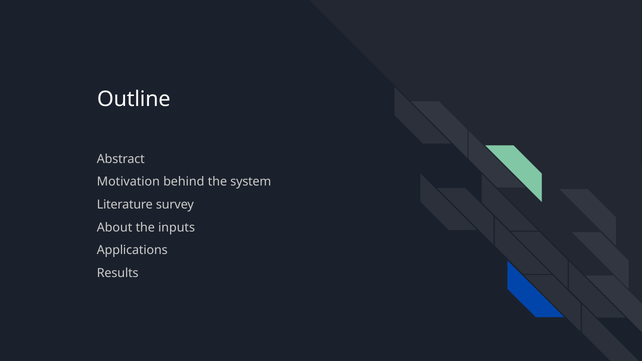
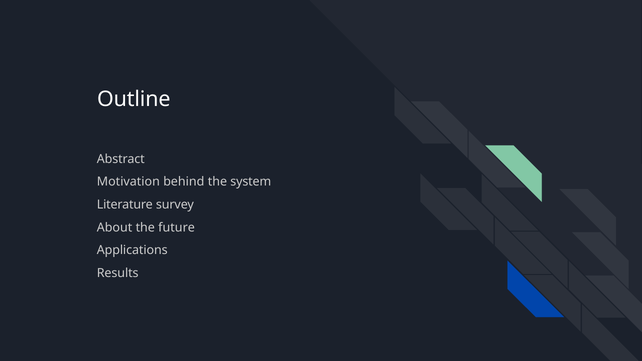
inputs: inputs -> future
